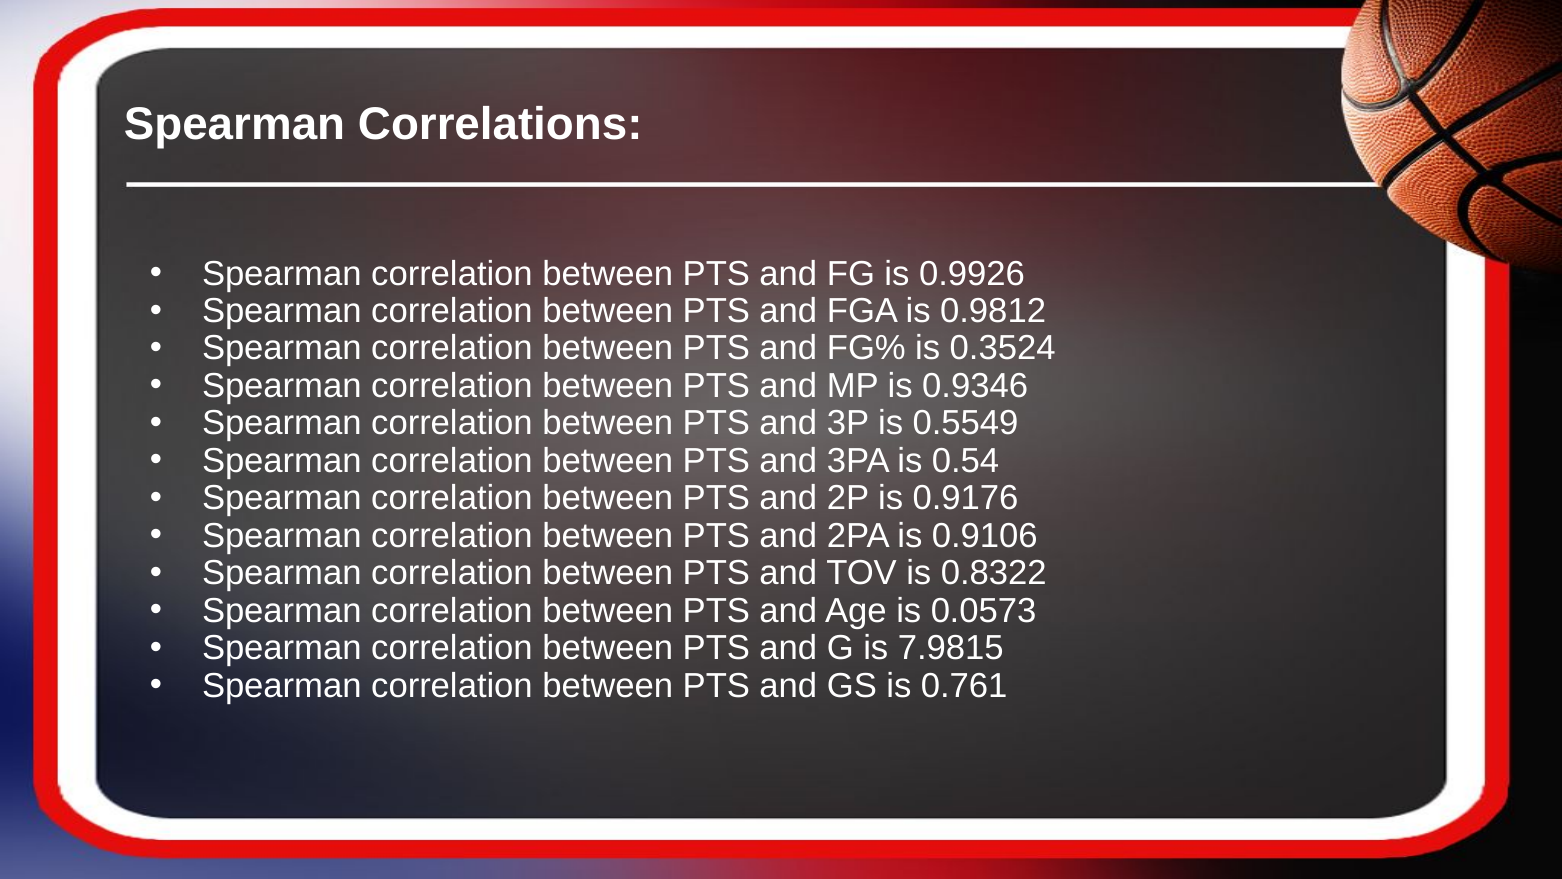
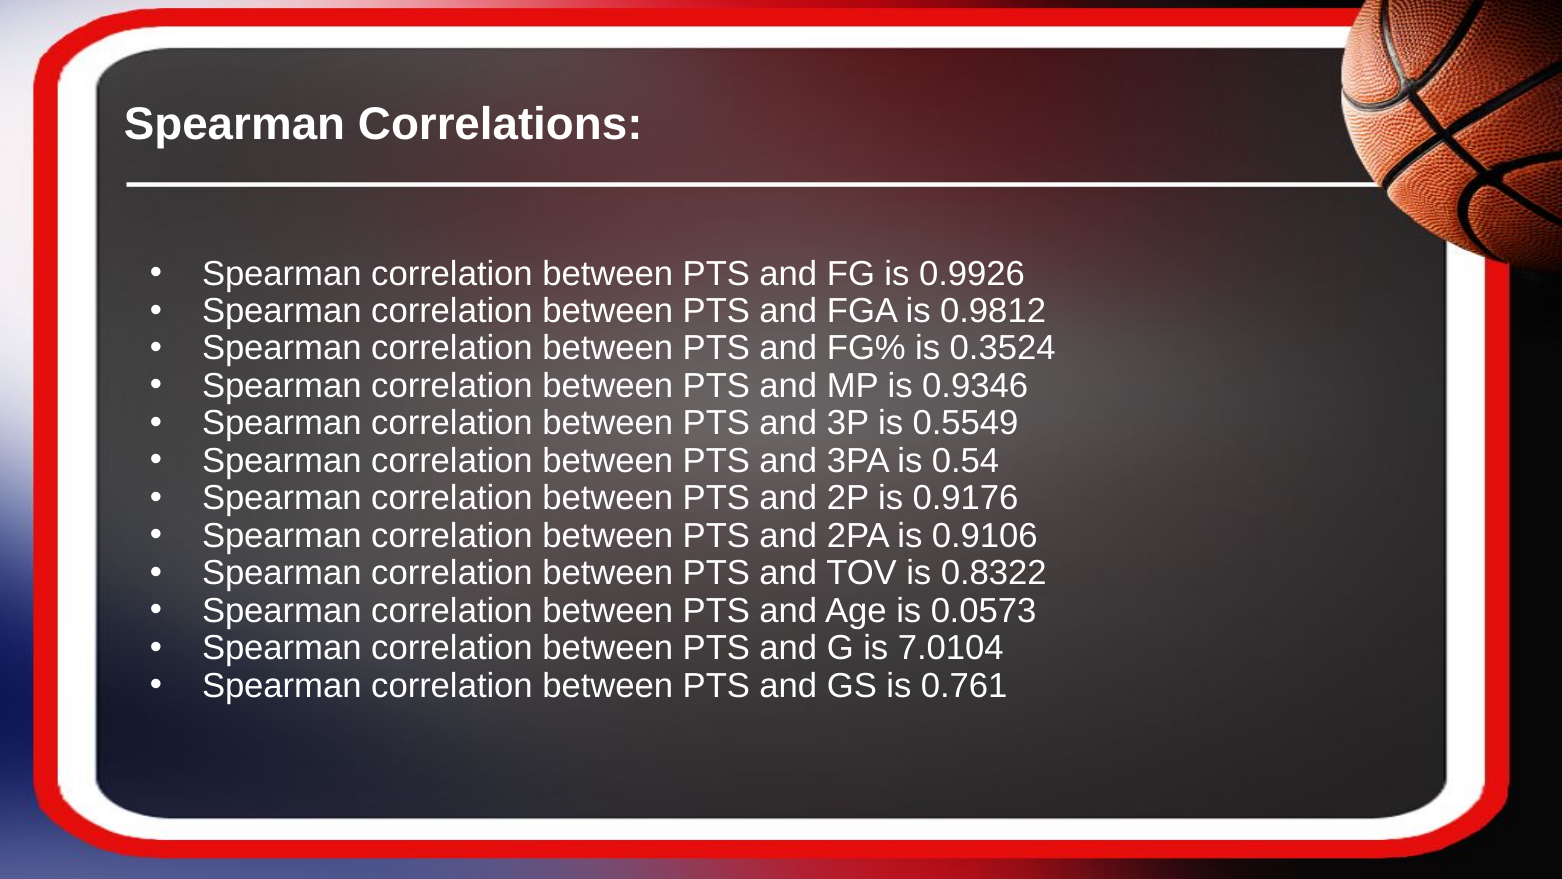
7.9815: 7.9815 -> 7.0104
